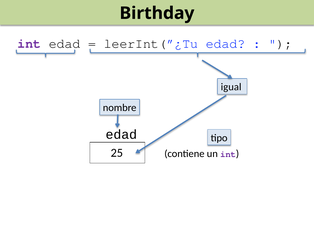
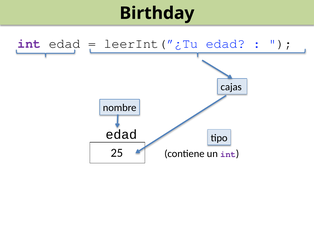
igual: igual -> cajas
